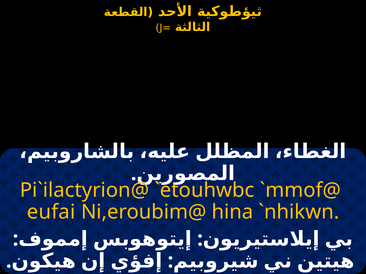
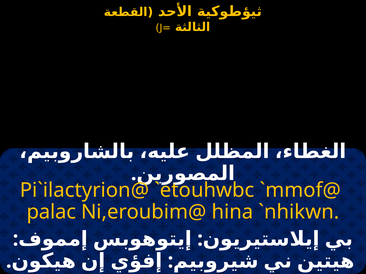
eufai: eufai -> palac
